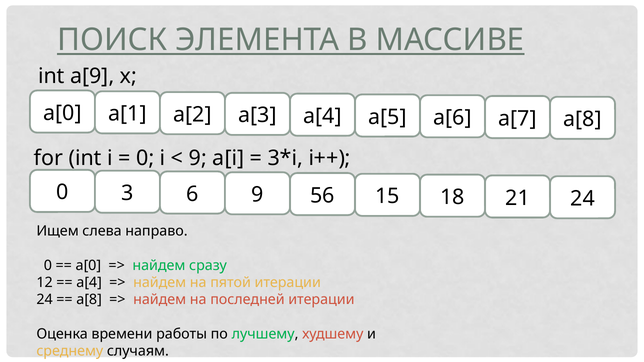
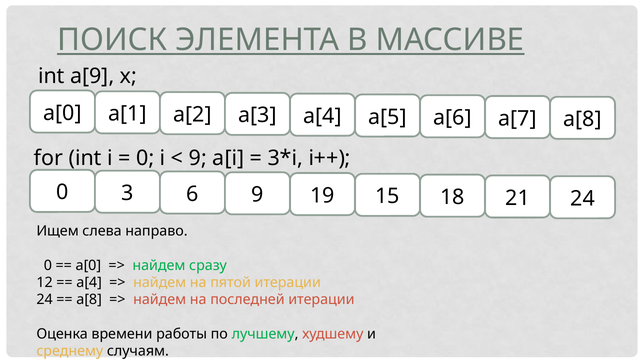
56: 56 -> 19
